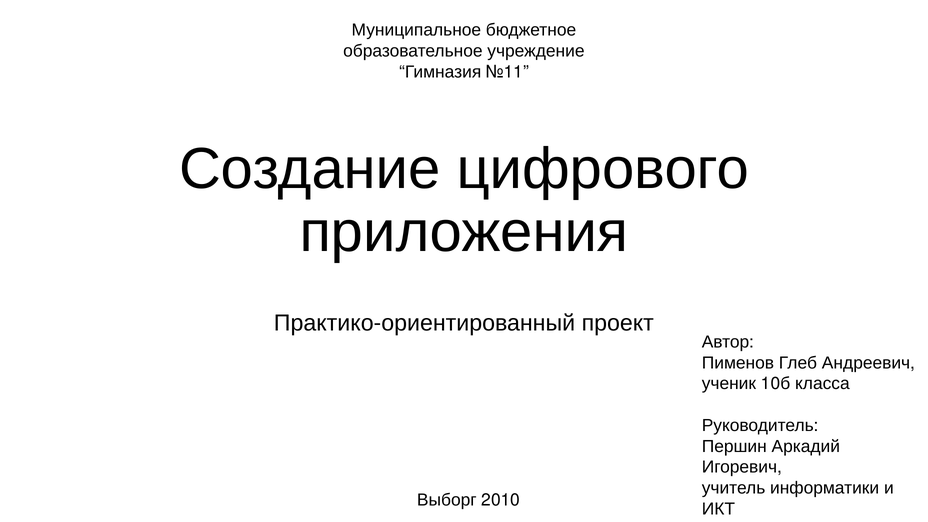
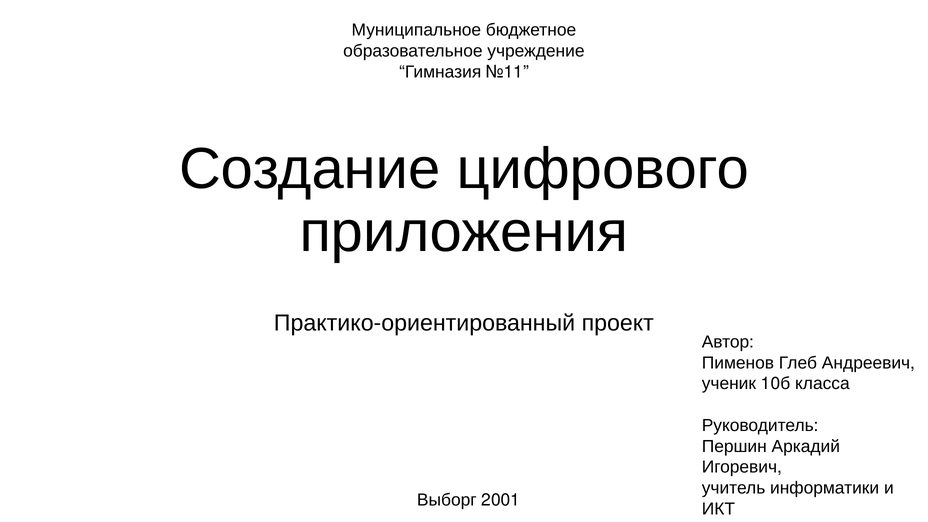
2010: 2010 -> 2001
